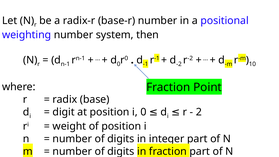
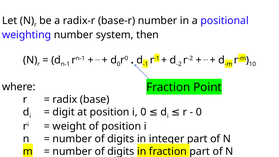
2 at (199, 112): 2 -> 0
